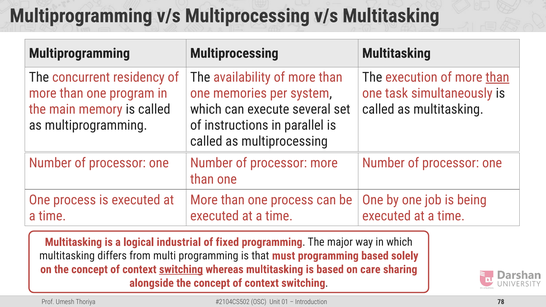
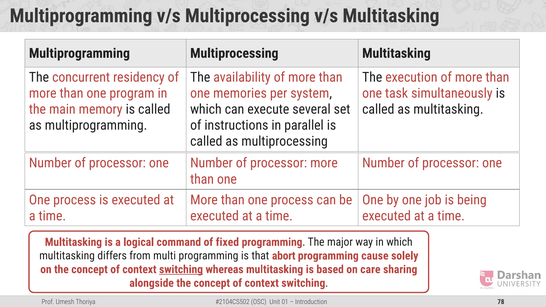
than at (497, 77) underline: present -> none
industrial: industrial -> command
must: must -> abort
programming based: based -> cause
